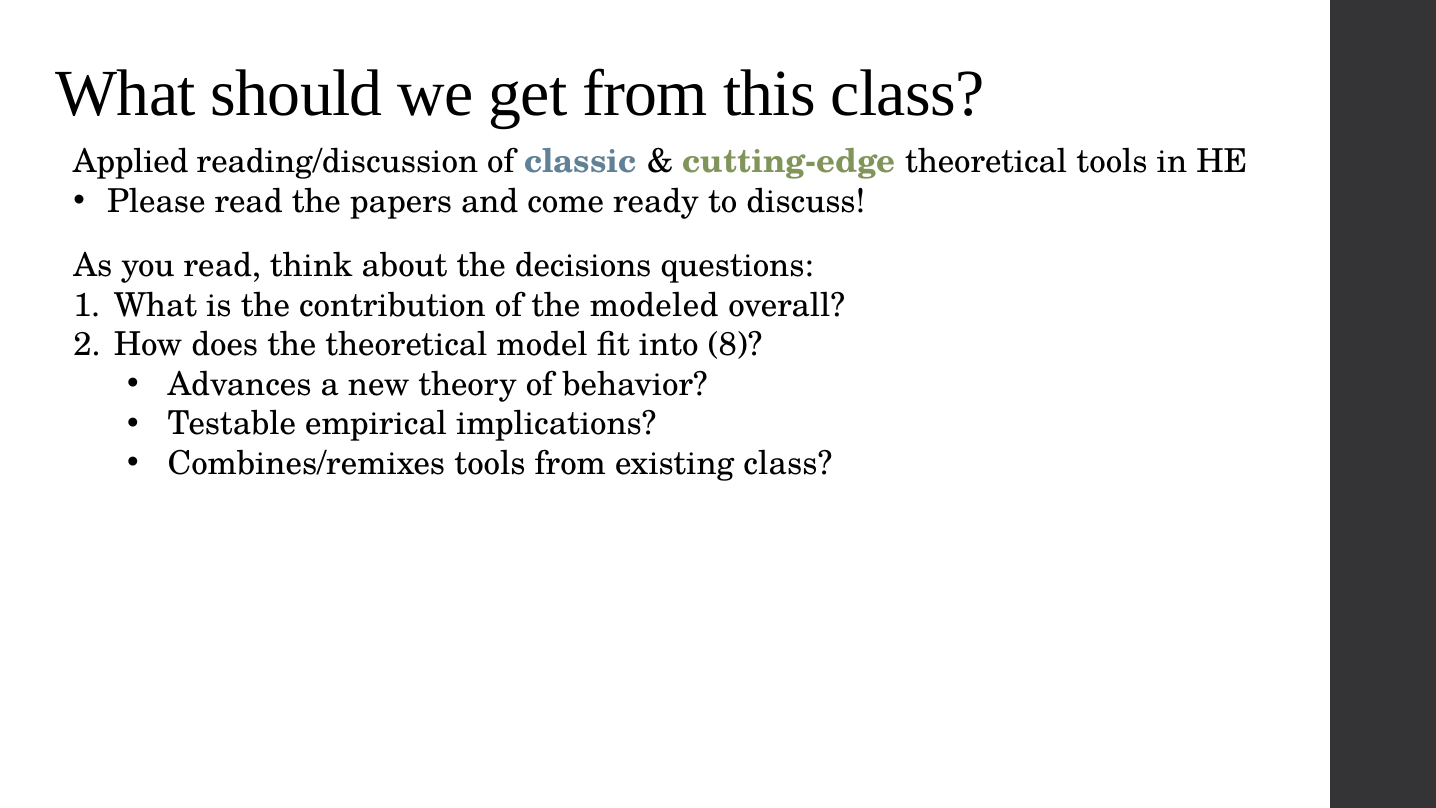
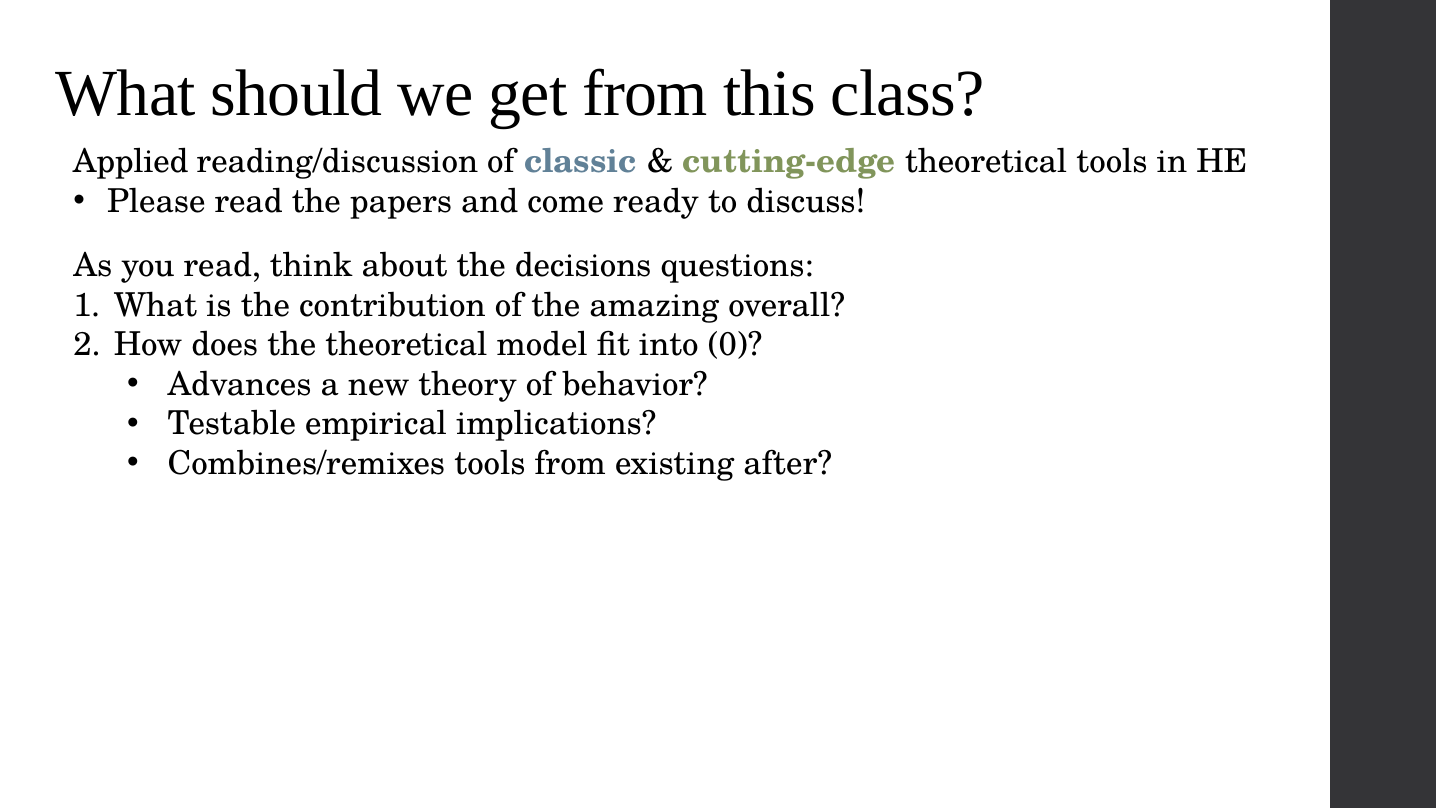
modeled: modeled -> amazing
8: 8 -> 0
existing class: class -> after
